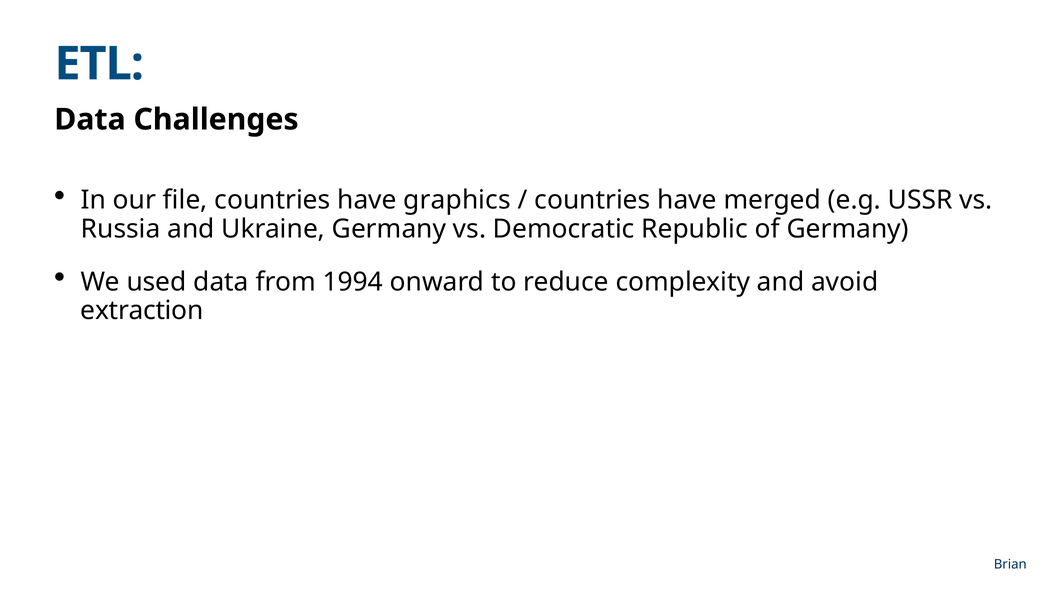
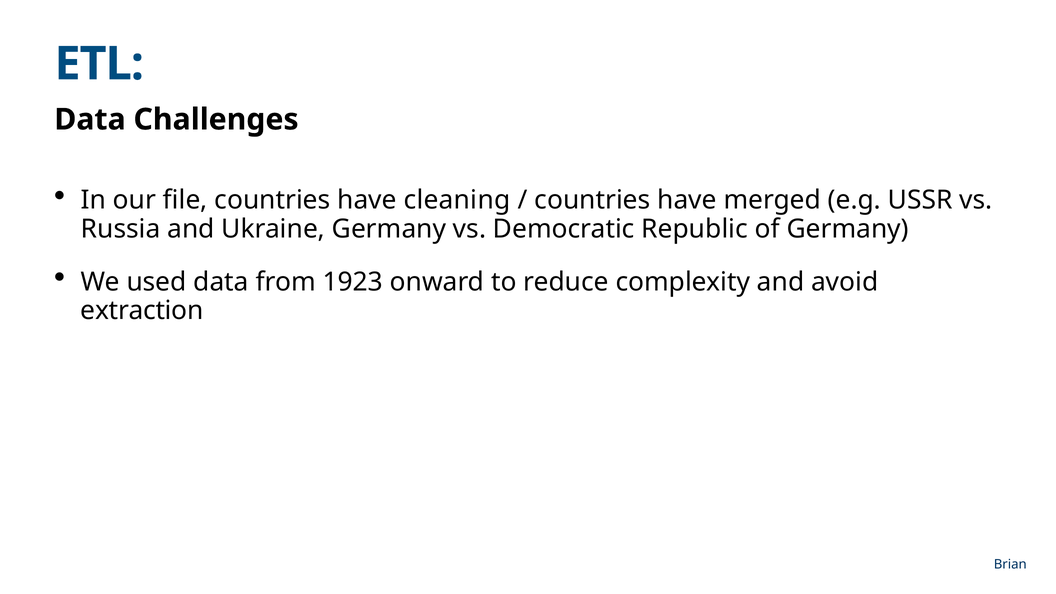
graphics: graphics -> cleaning
1994: 1994 -> 1923
